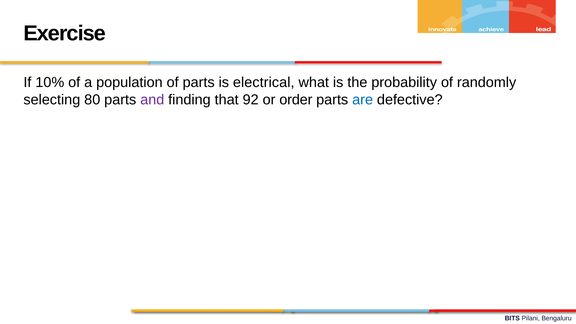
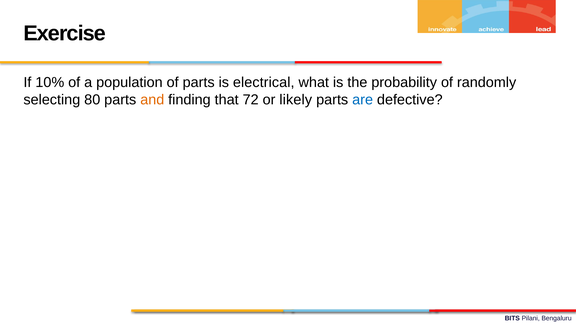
and colour: purple -> orange
92: 92 -> 72
order: order -> likely
